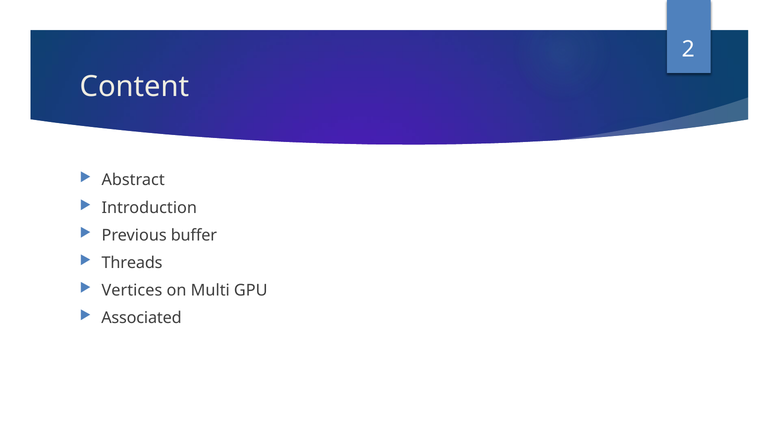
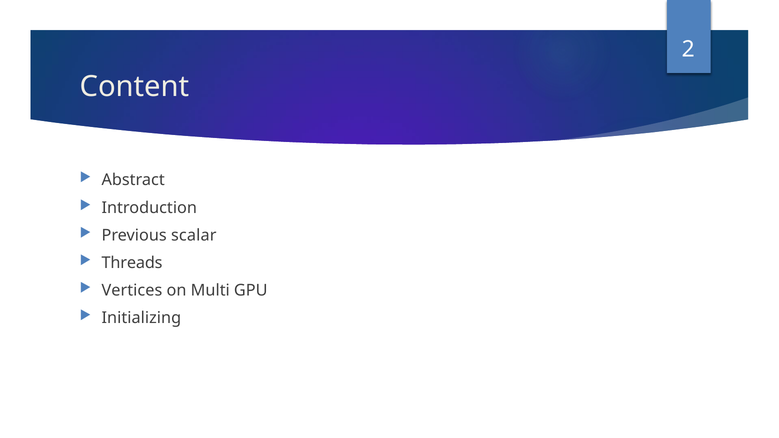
buffer: buffer -> scalar
Associated: Associated -> Initializing
